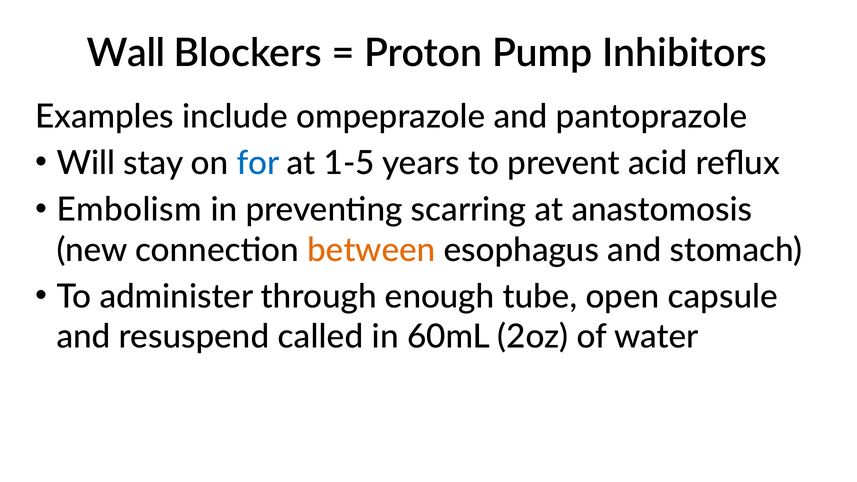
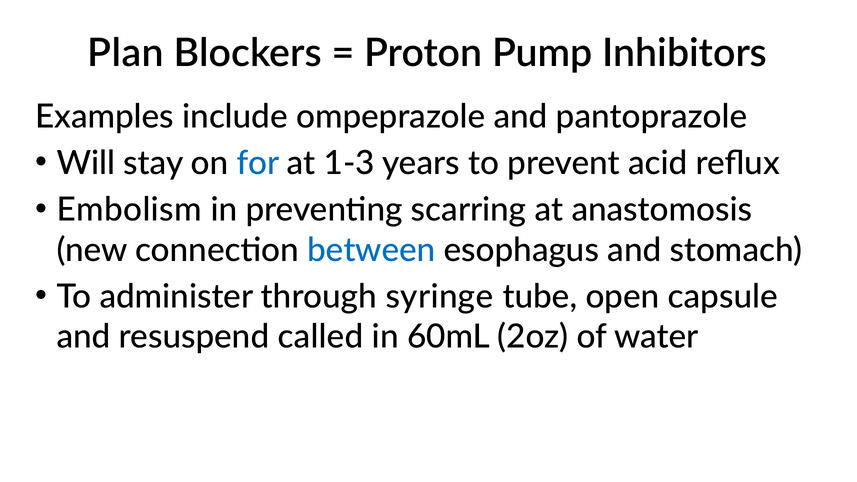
Wall: Wall -> Plan
1-5: 1-5 -> 1-3
between colour: orange -> blue
enough: enough -> syringe
